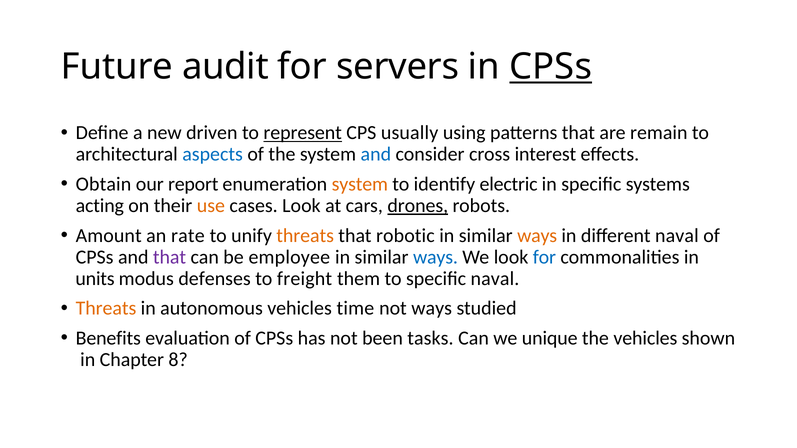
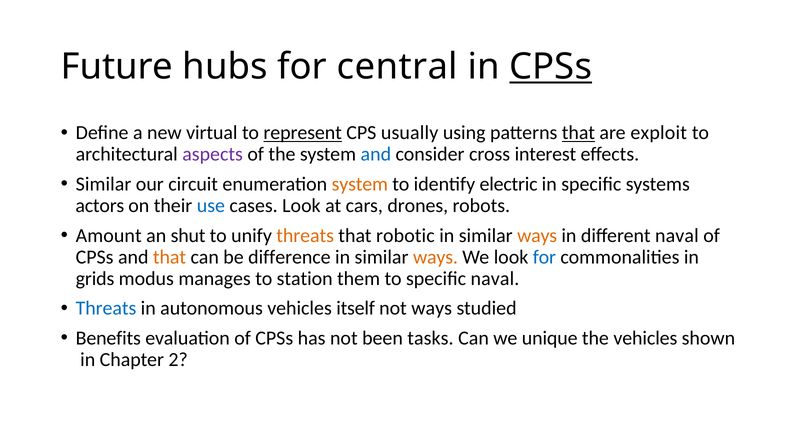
audit: audit -> hubs
servers: servers -> central
driven: driven -> virtual
that at (578, 133) underline: none -> present
remain: remain -> exploit
aspects colour: blue -> purple
Obtain at (103, 184): Obtain -> Similar
report: report -> circuit
acting: acting -> actors
use colour: orange -> blue
drones underline: present -> none
rate: rate -> shut
that at (170, 257) colour: purple -> orange
employee: employee -> difference
ways at (435, 257) colour: blue -> orange
units: units -> grids
defenses: defenses -> manages
freight: freight -> station
Threats at (106, 308) colour: orange -> blue
time: time -> itself
8: 8 -> 2
